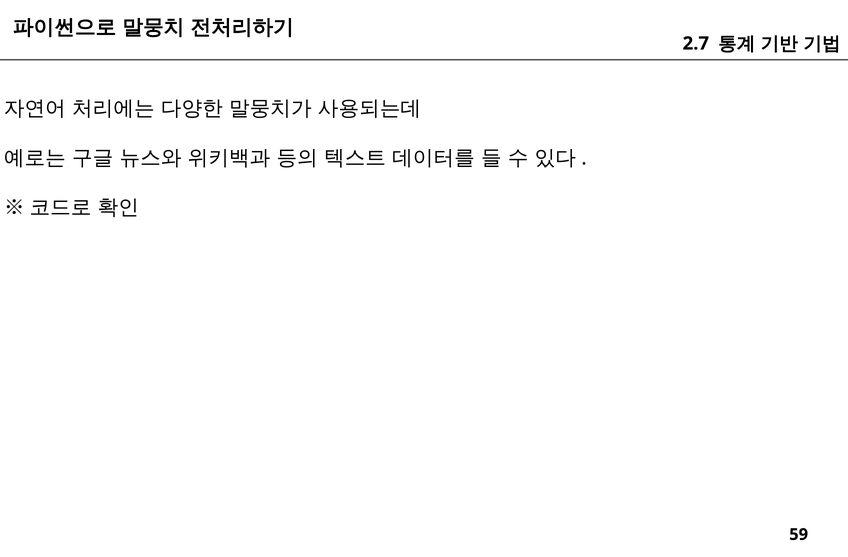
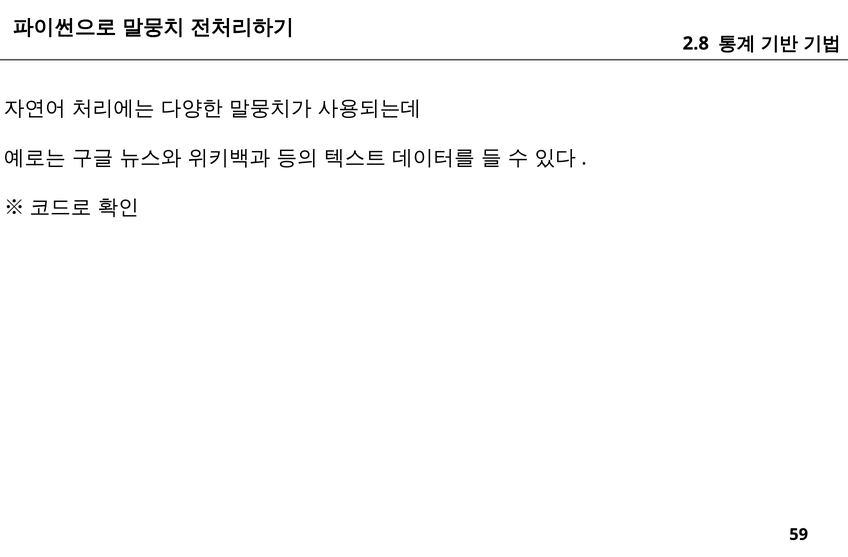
2.7: 2.7 -> 2.8
